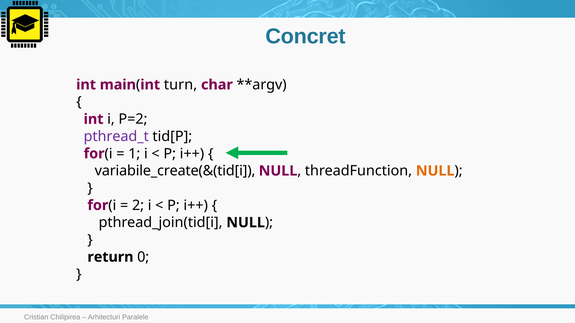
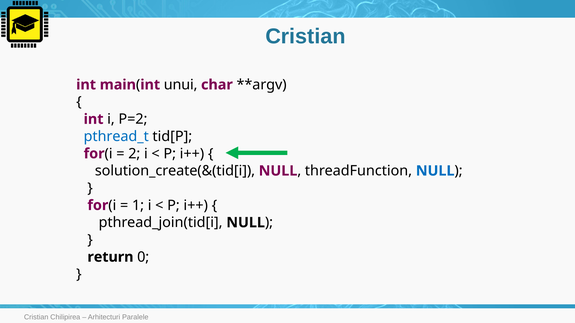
Concret at (306, 37): Concret -> Cristian
turn: turn -> unui
pthread_t colour: purple -> blue
1: 1 -> 2
variabile_create(&(tid[i: variabile_create(&(tid[i -> solution_create(&(tid[i
NULL at (435, 171) colour: orange -> blue
2: 2 -> 1
